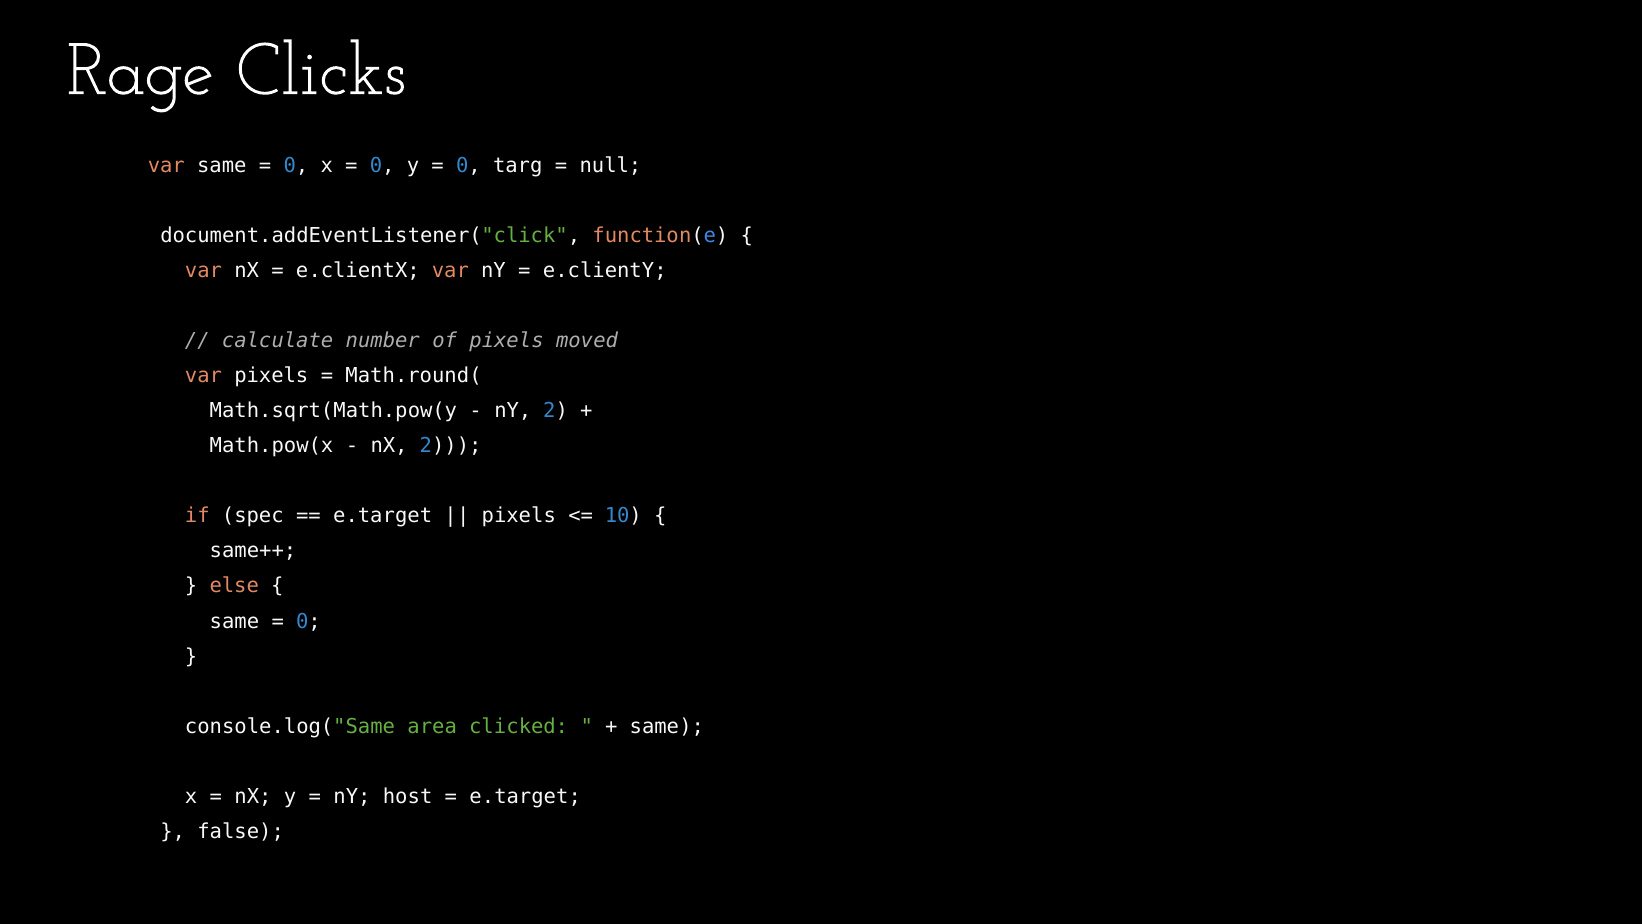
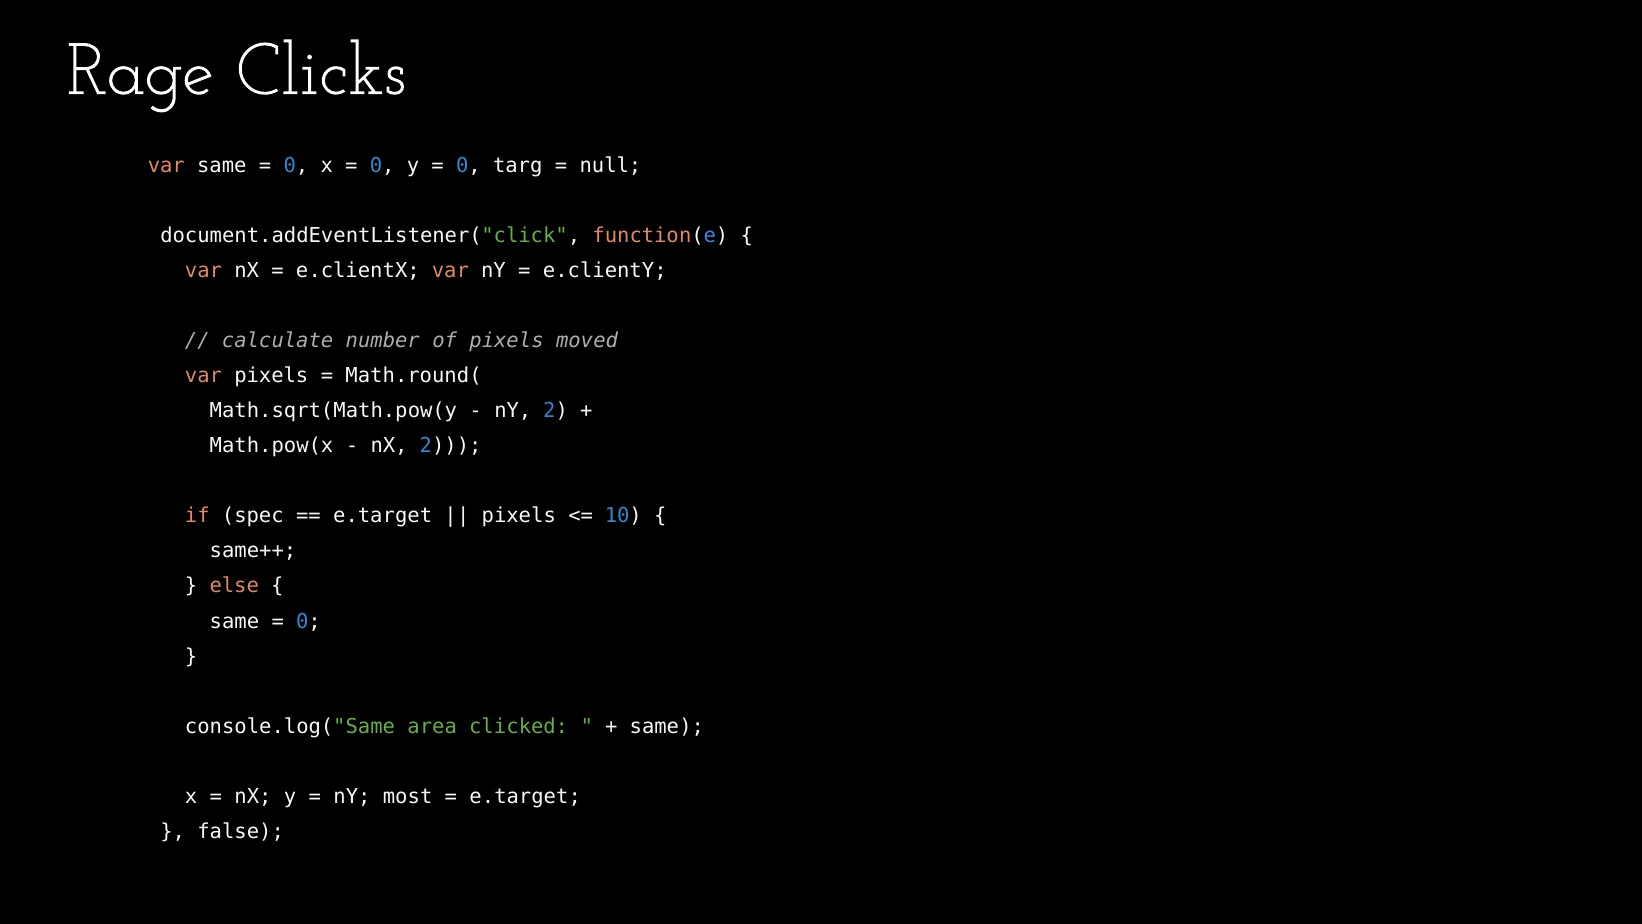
host: host -> most
